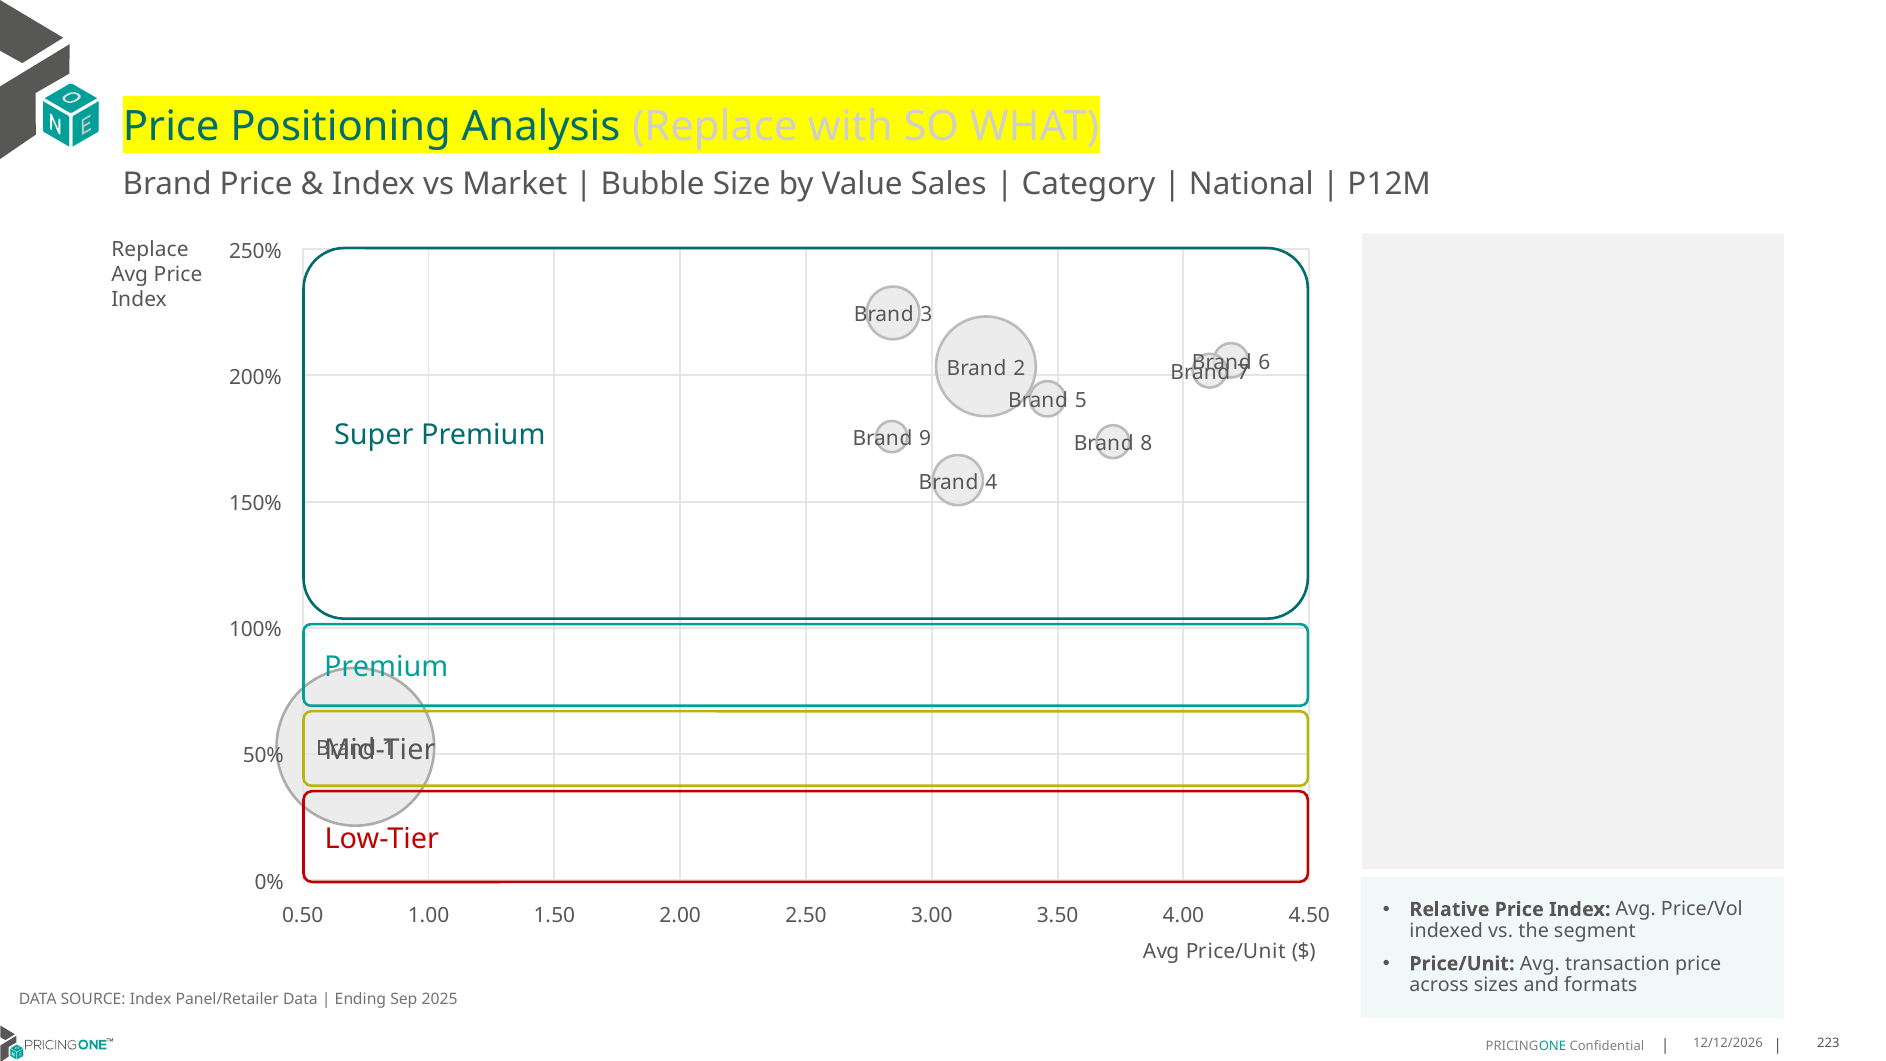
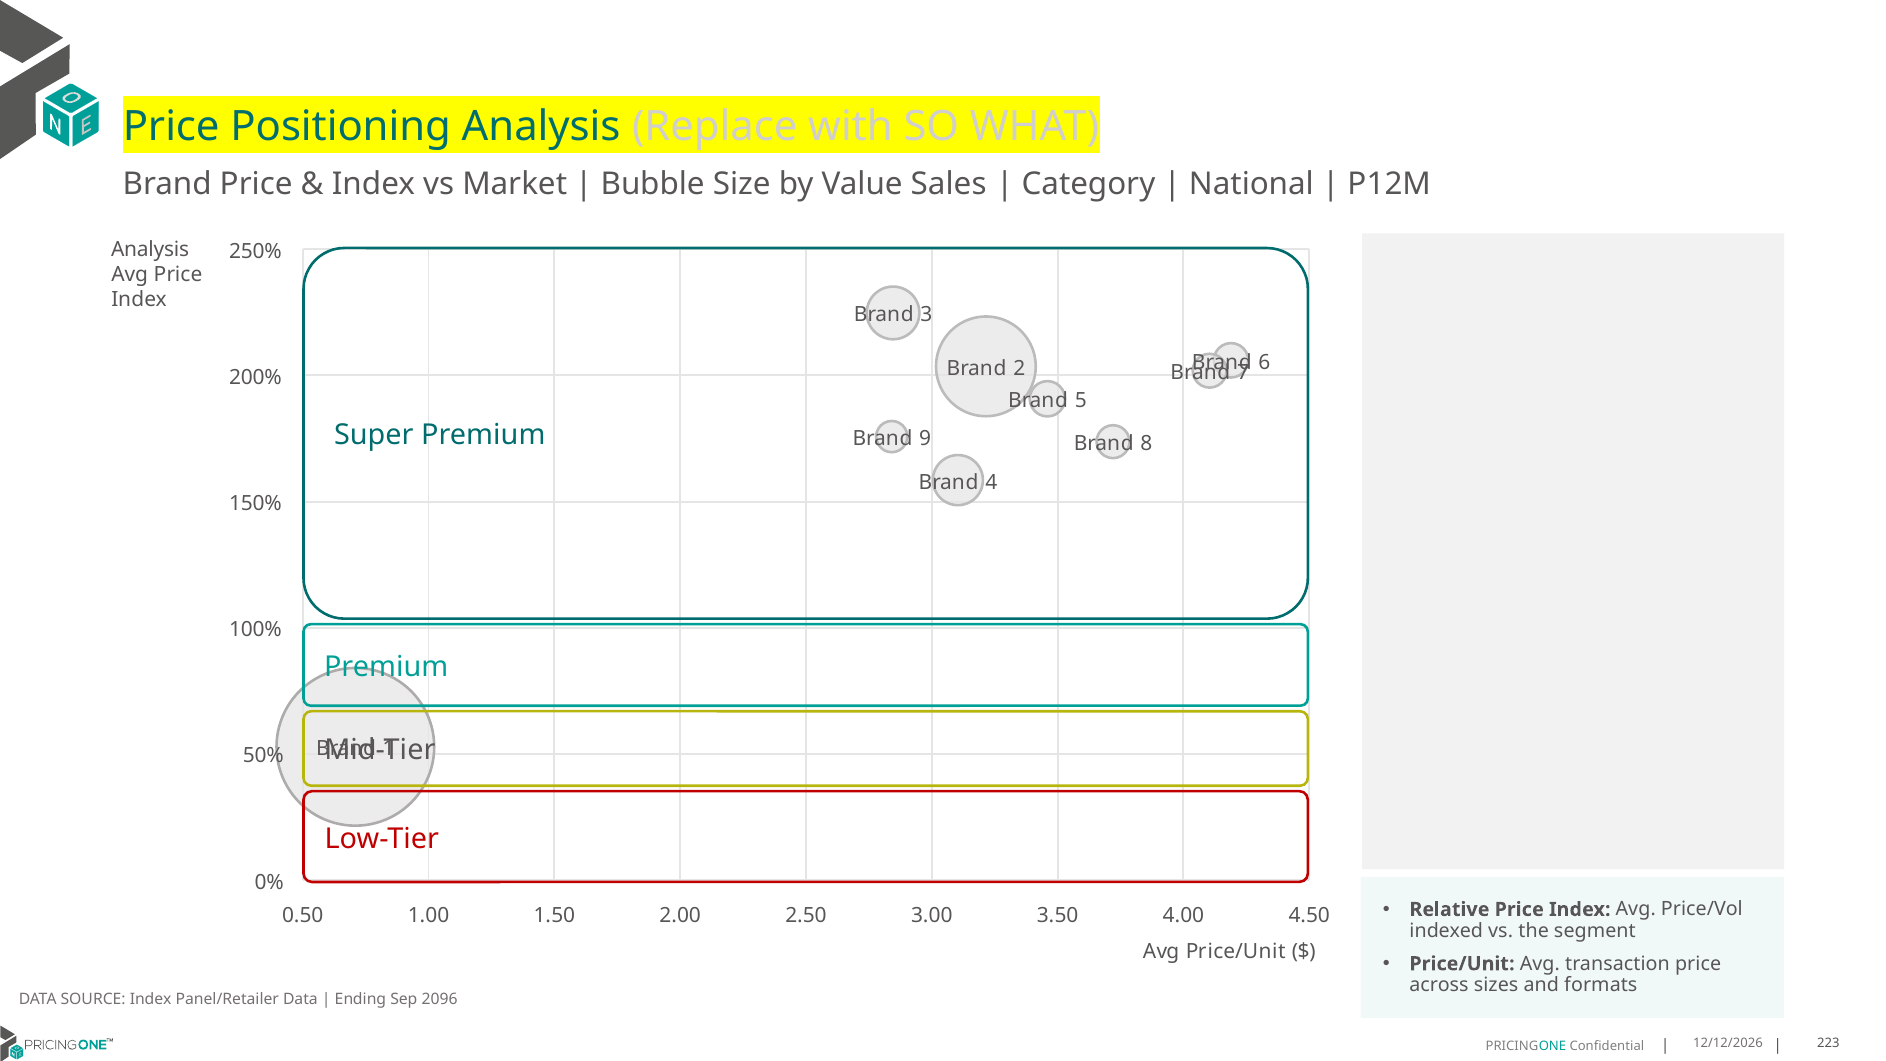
Replace at (150, 249): Replace -> Analysis
2025: 2025 -> 2096
